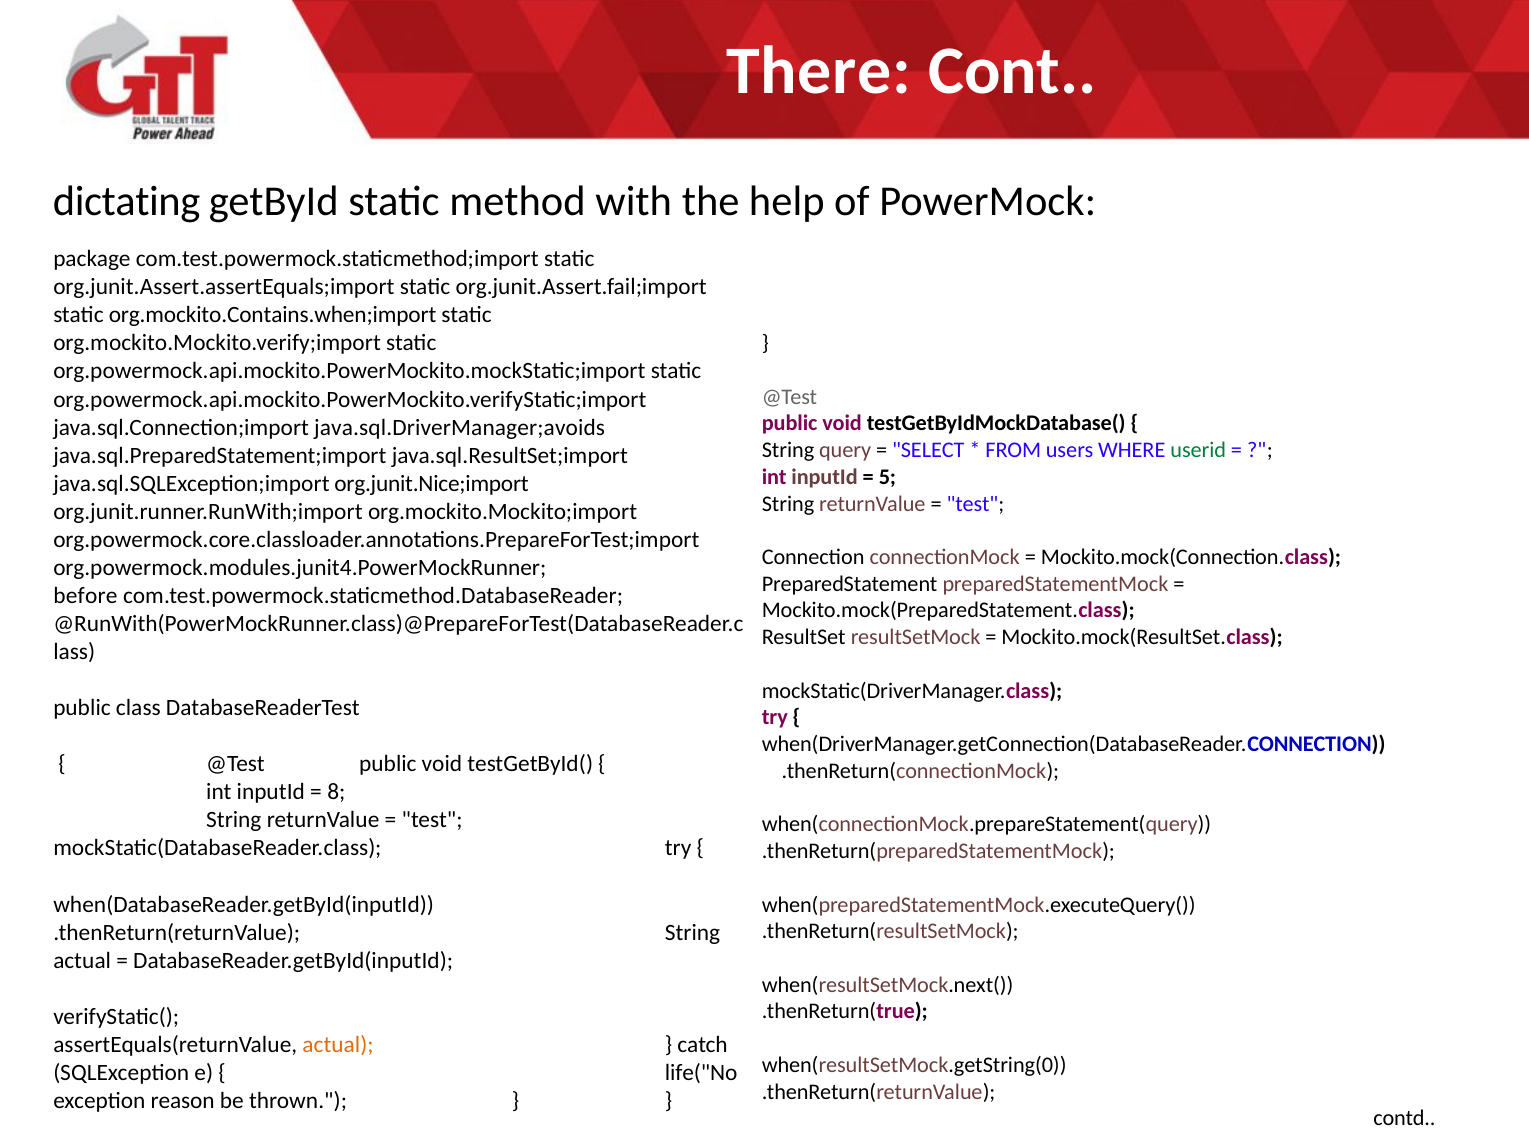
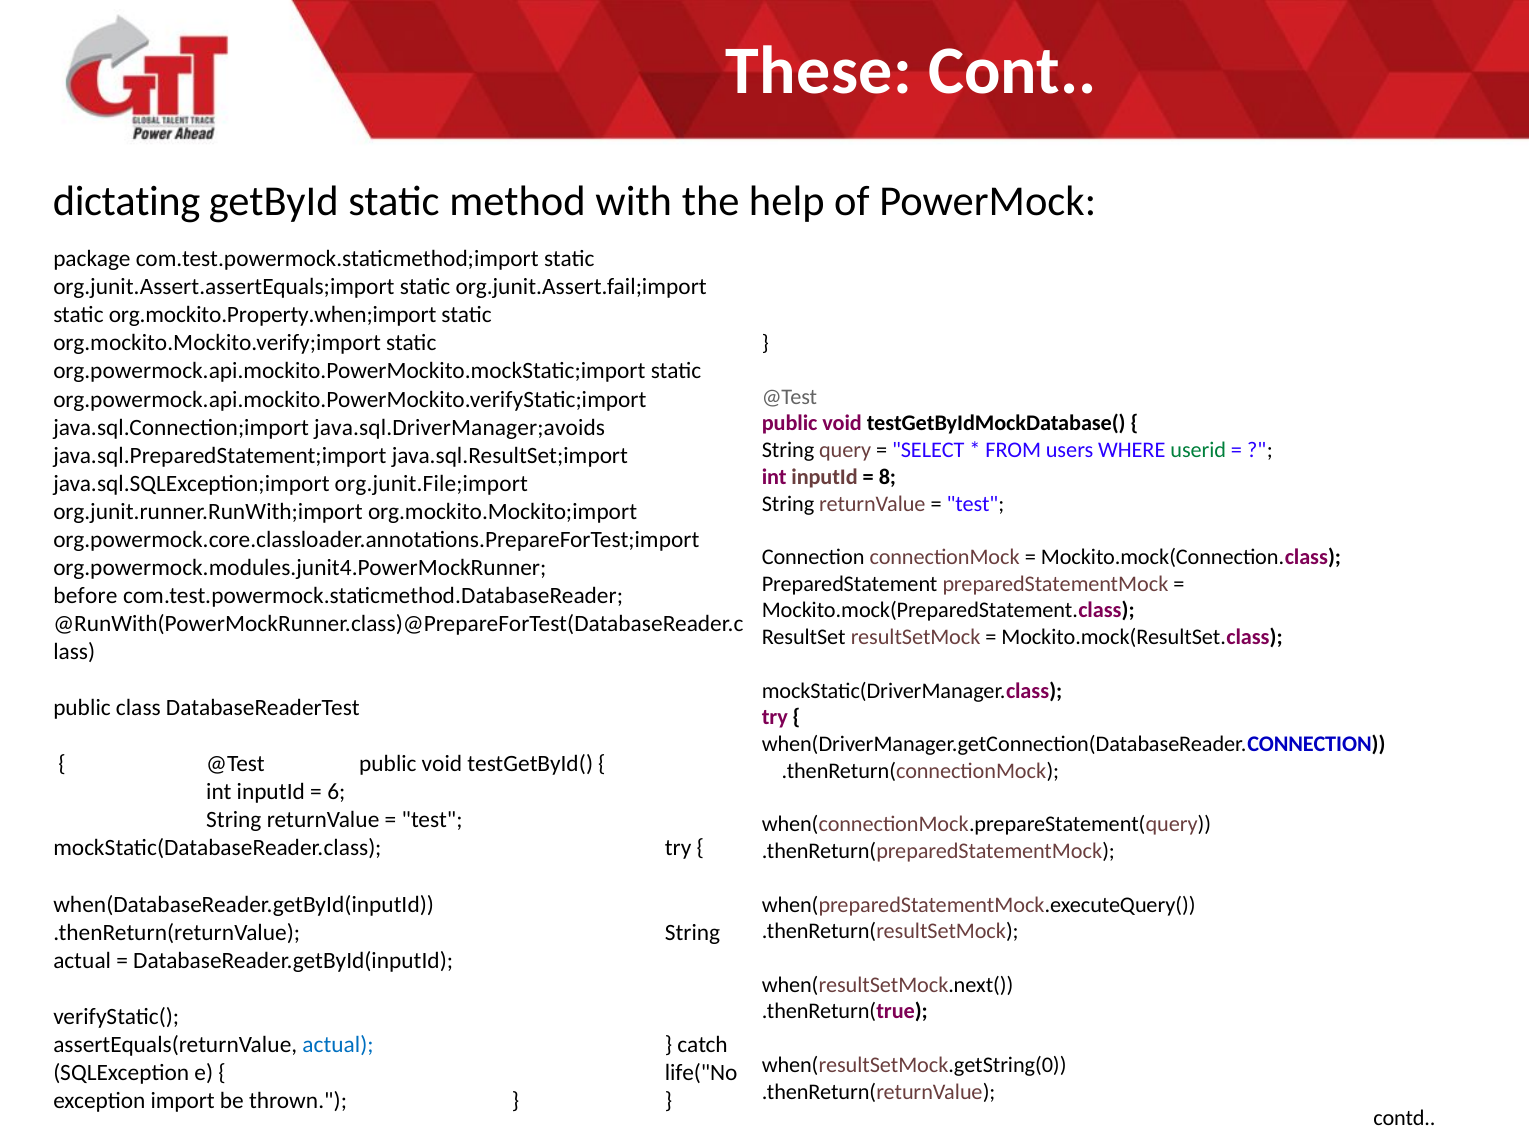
There: There -> These
org.mockito.Contains.when;import: org.mockito.Contains.when;import -> org.mockito.Property.when;import
5: 5 -> 8
org.junit.Nice;import: org.junit.Nice;import -> org.junit.File;import
8: 8 -> 6
actual at (338, 1044) colour: orange -> blue
reason: reason -> import
